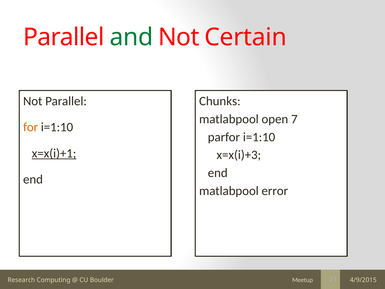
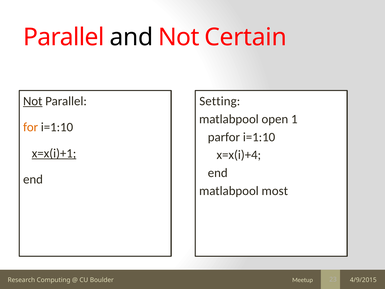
and colour: green -> black
Not at (33, 101) underline: none -> present
Chunks: Chunks -> Setting
7: 7 -> 1
x=x(i)+3: x=x(i)+3 -> x=x(i)+4
error: error -> most
